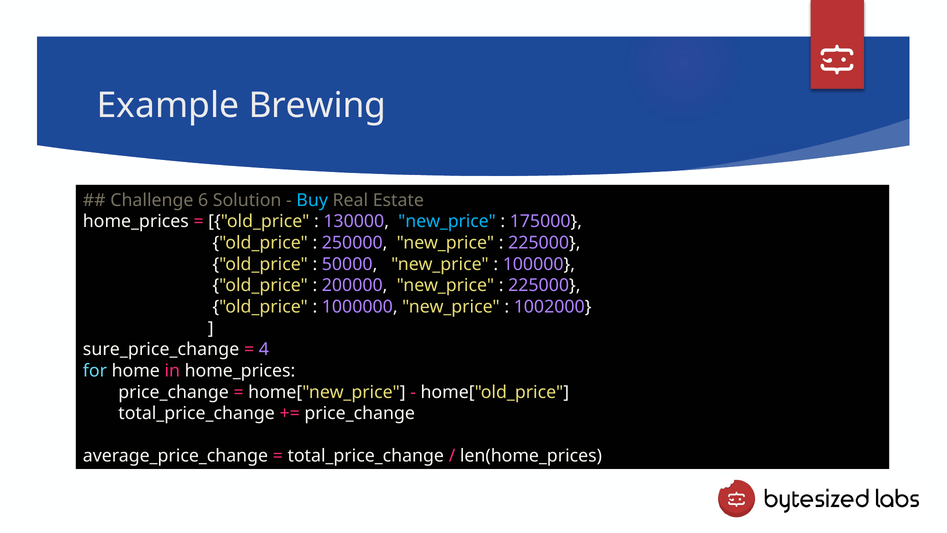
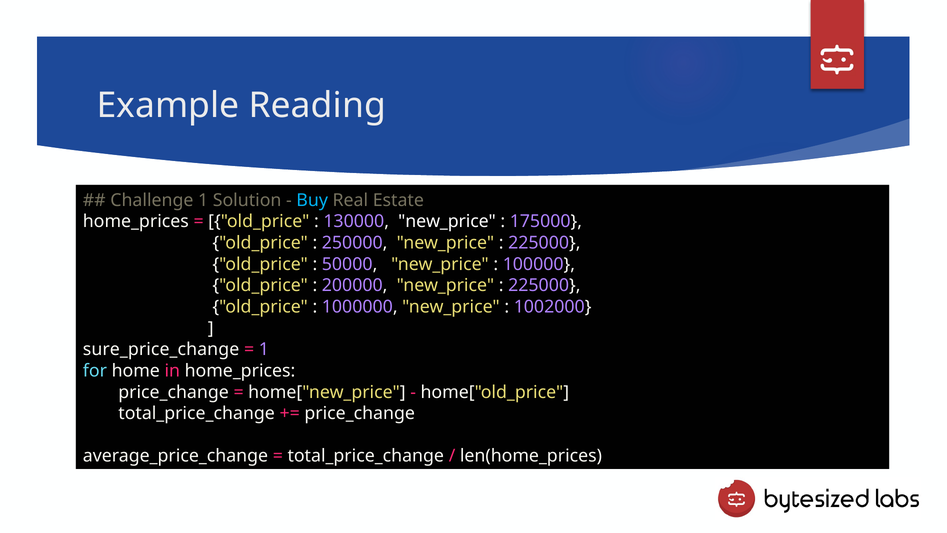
Brewing: Brewing -> Reading
Challenge 6: 6 -> 1
new_price at (447, 221) colour: light blue -> white
4 at (264, 349): 4 -> 1
